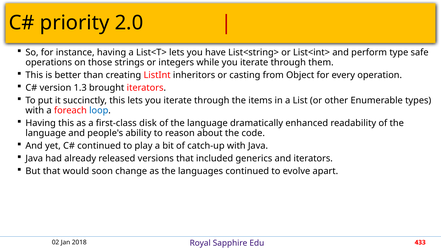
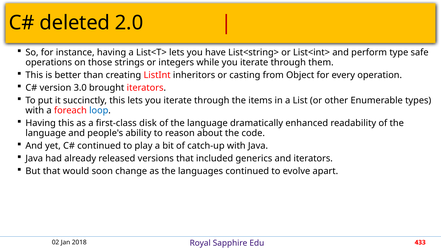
priority: priority -> deleted
1.3: 1.3 -> 3.0
